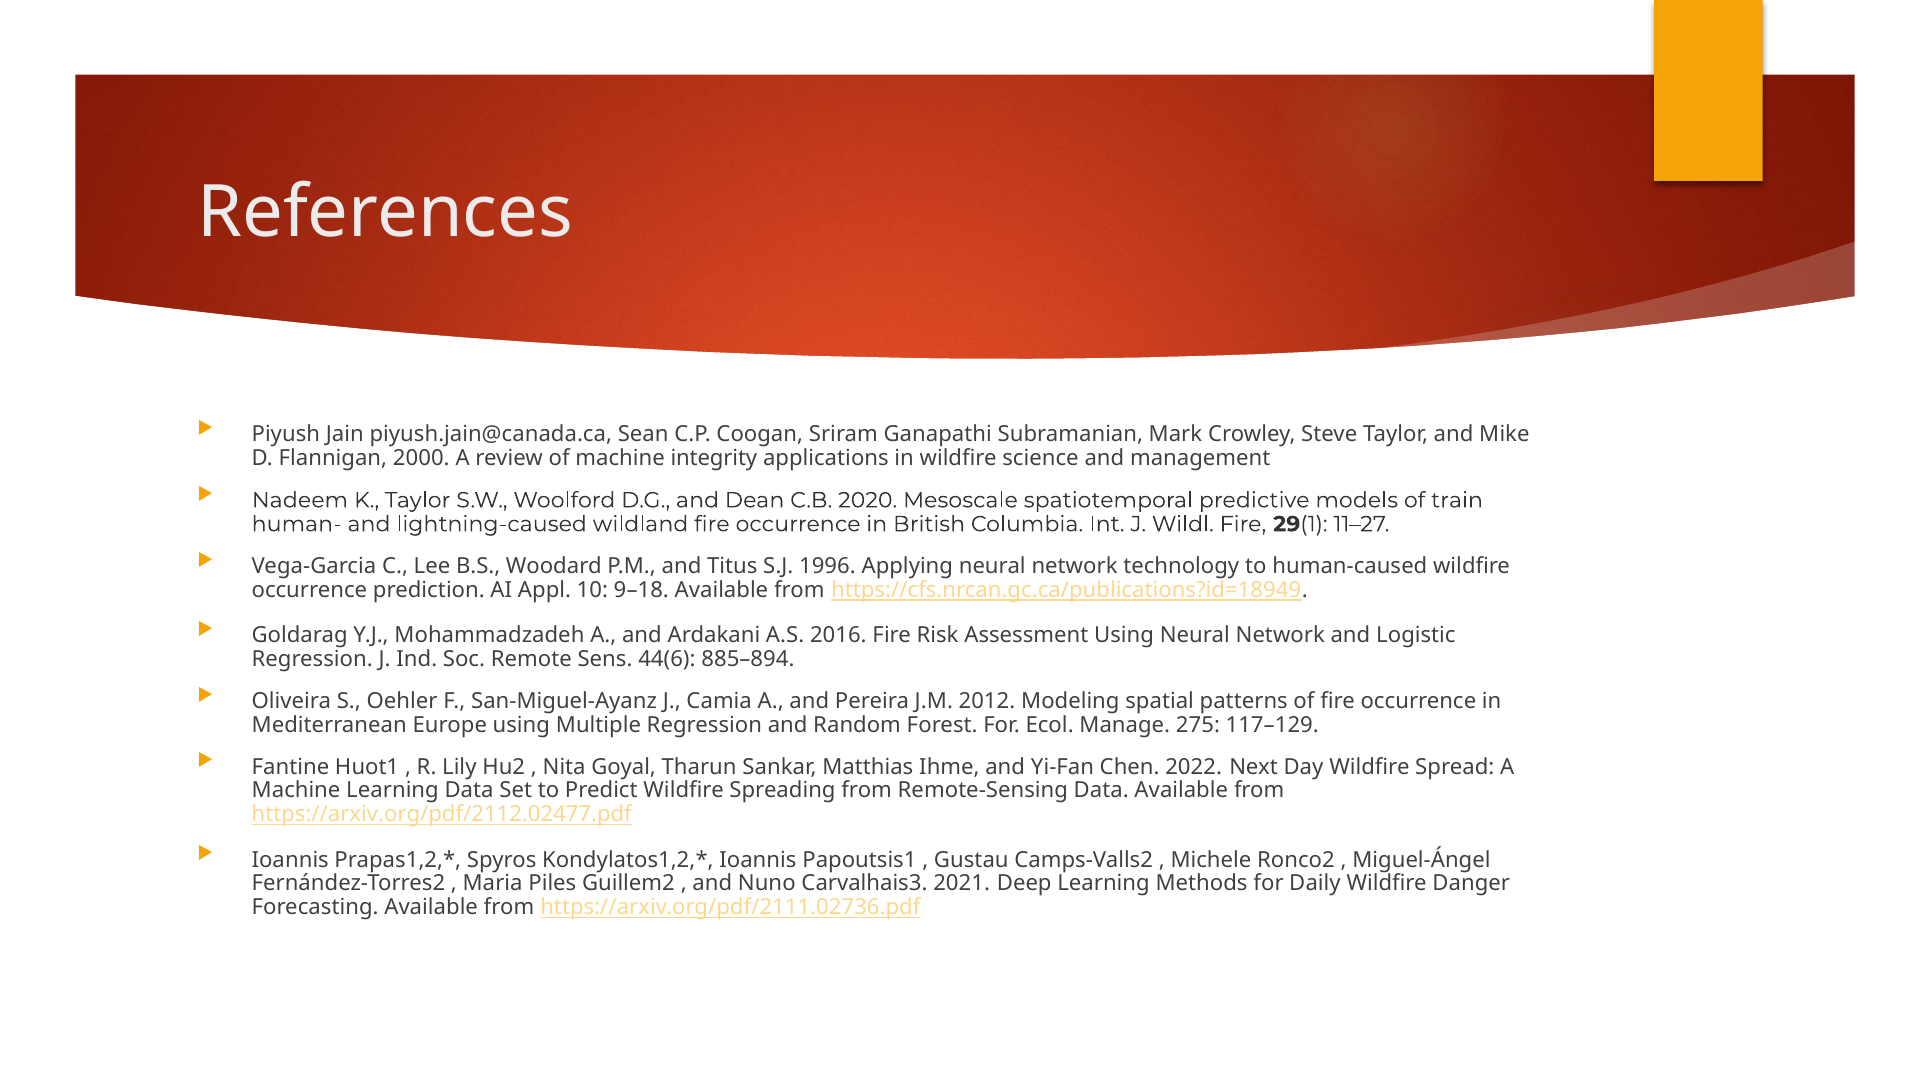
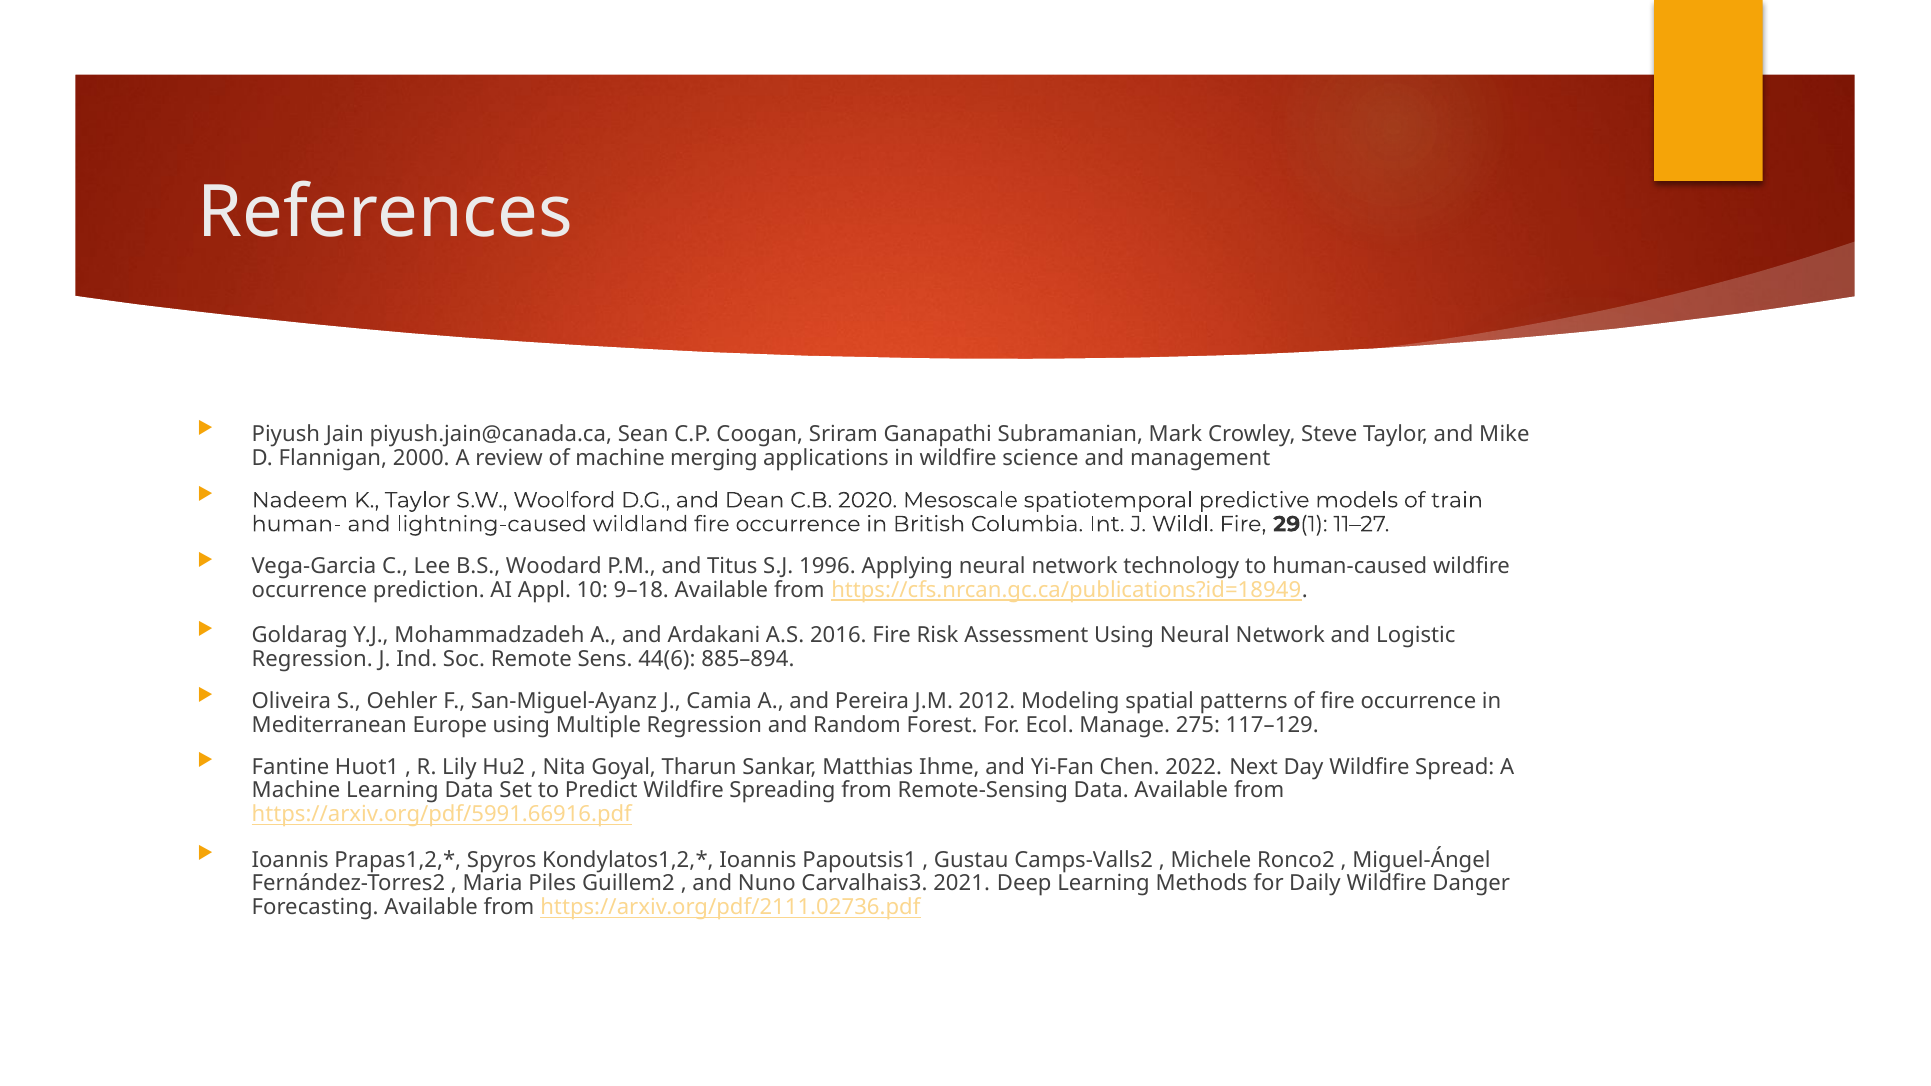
integrity: integrity -> merging
https://arxiv.org/pdf/2112.02477.pdf: https://arxiv.org/pdf/2112.02477.pdf -> https://arxiv.org/pdf/5991.66916.pdf
